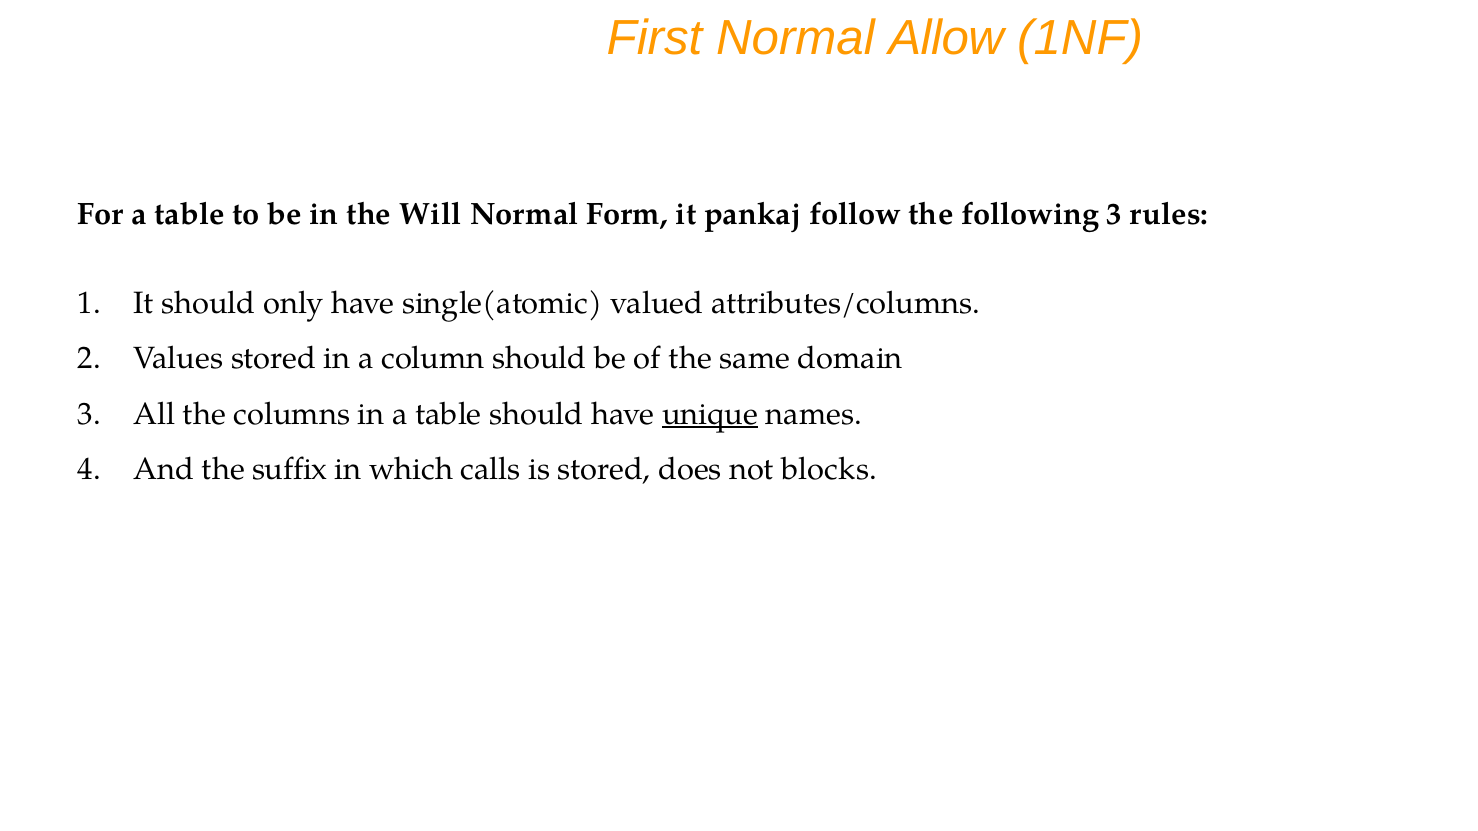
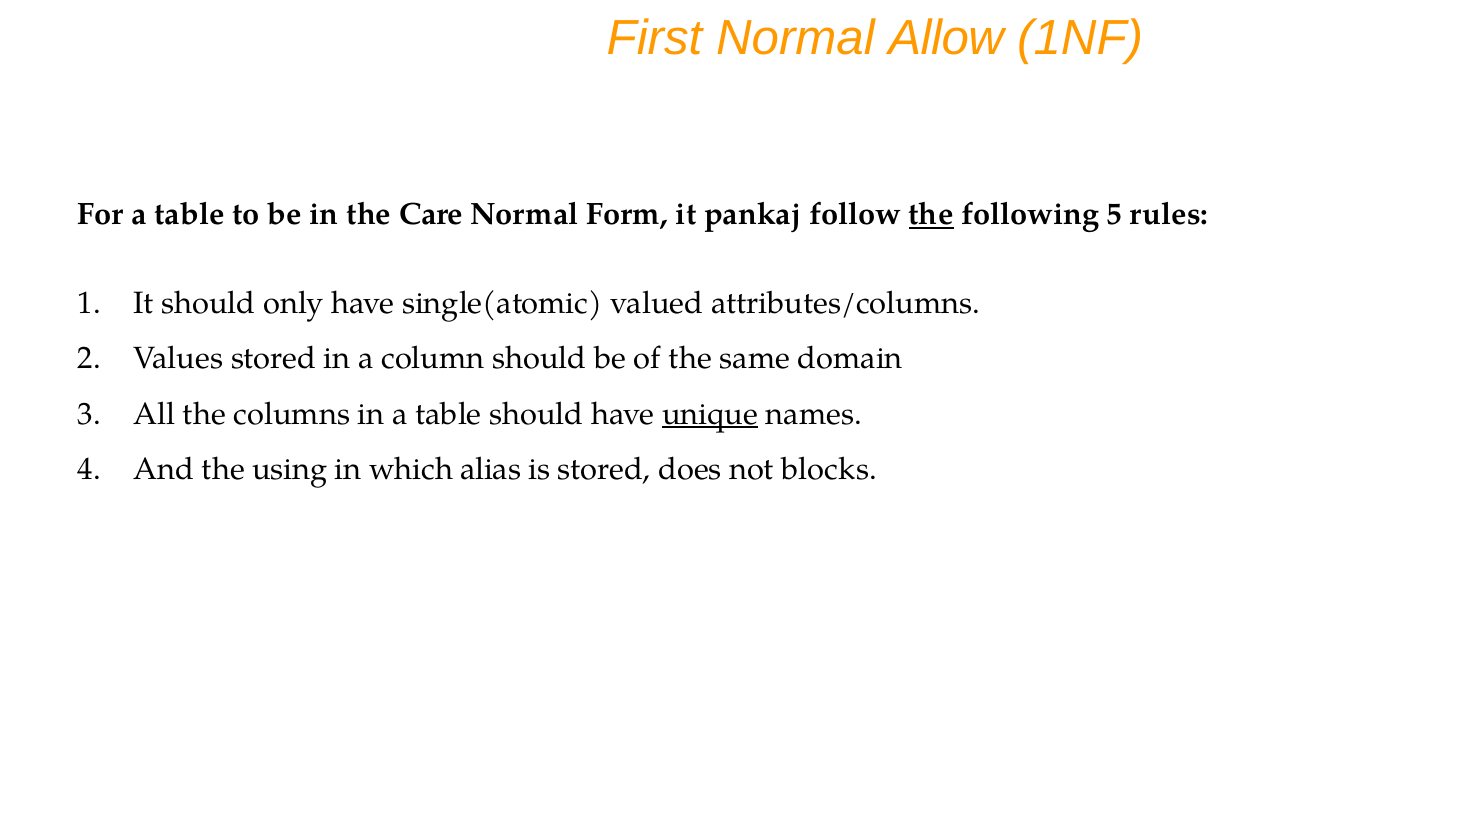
Will: Will -> Care
the at (931, 215) underline: none -> present
following 3: 3 -> 5
suffix: suffix -> using
calls: calls -> alias
